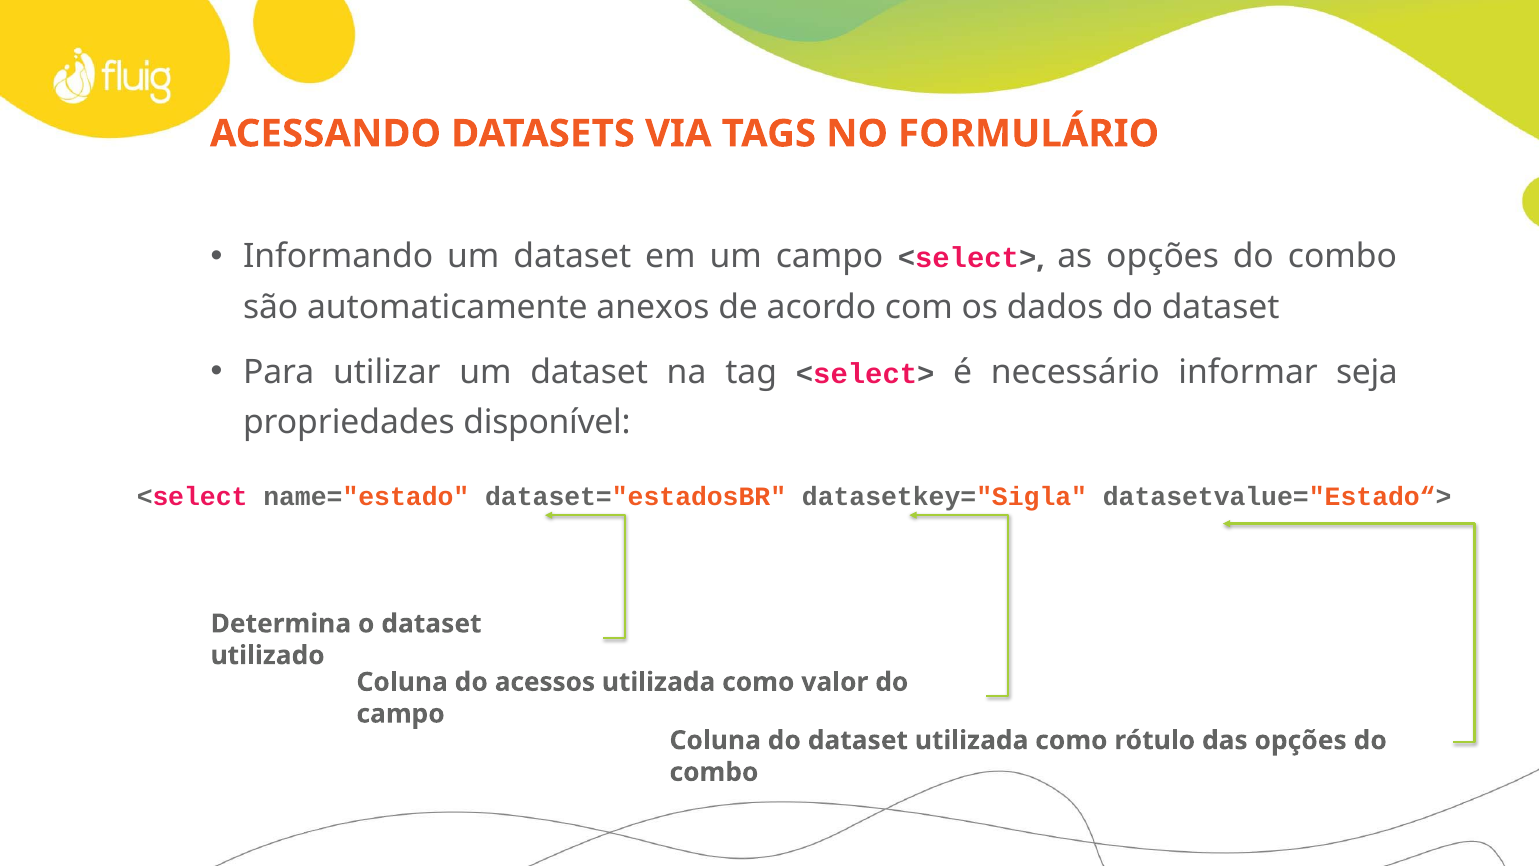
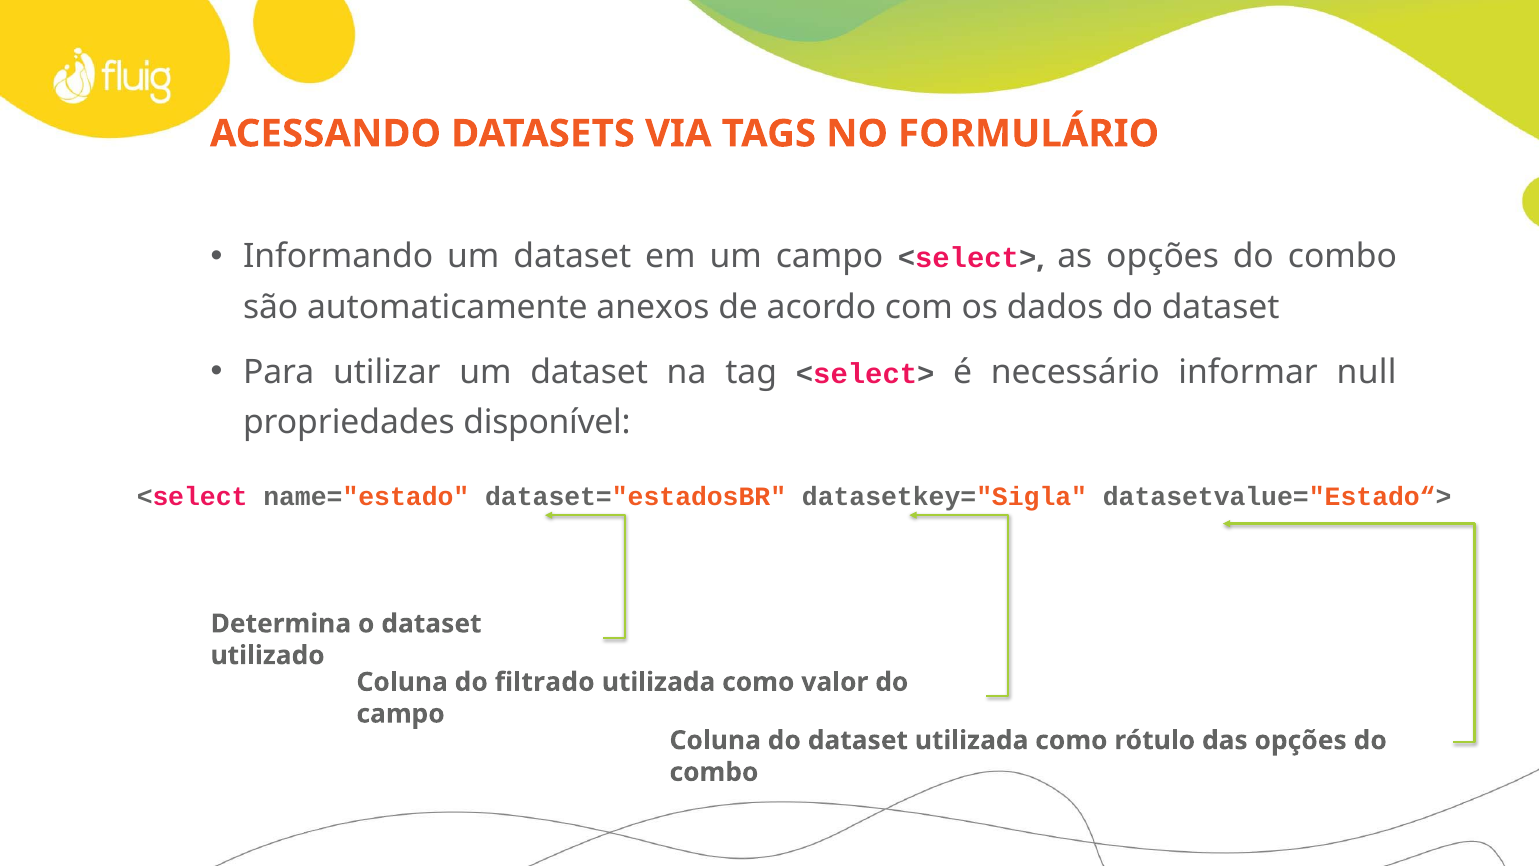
seja: seja -> null
acessos: acessos -> filtrado
